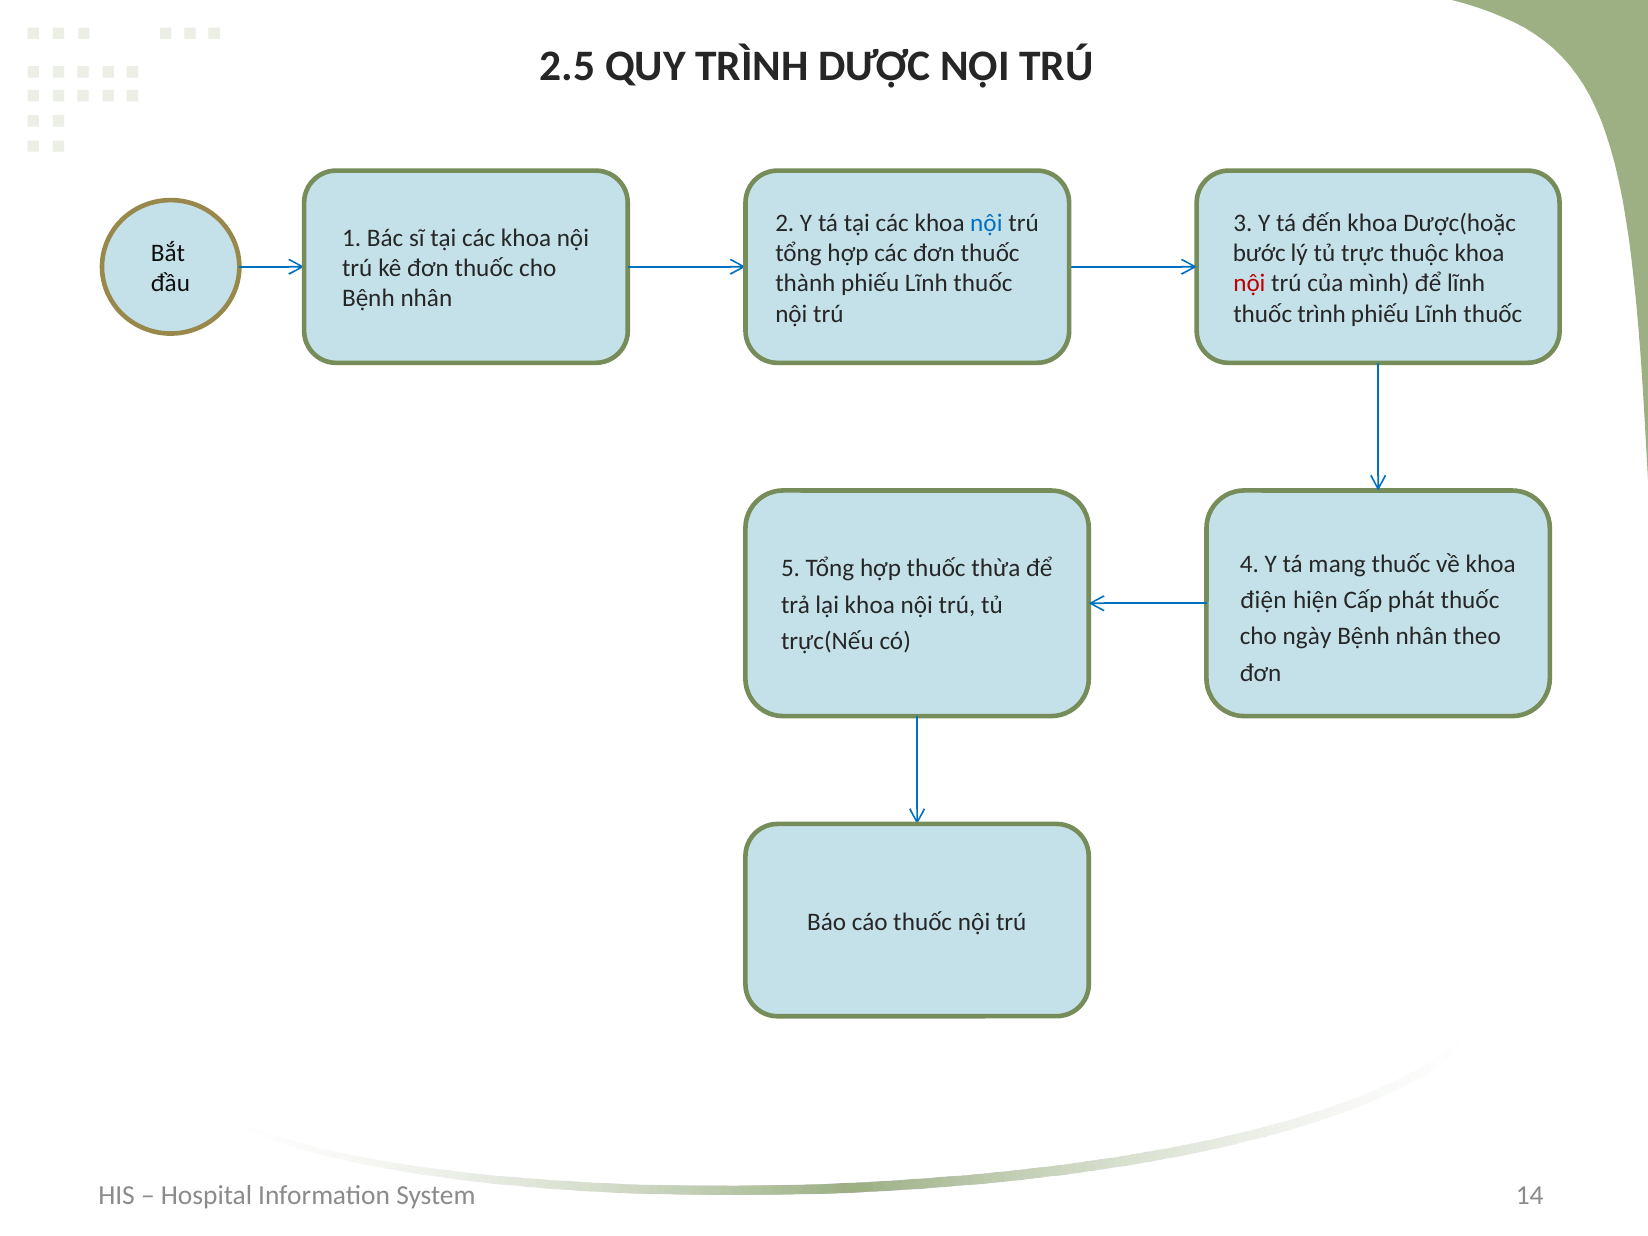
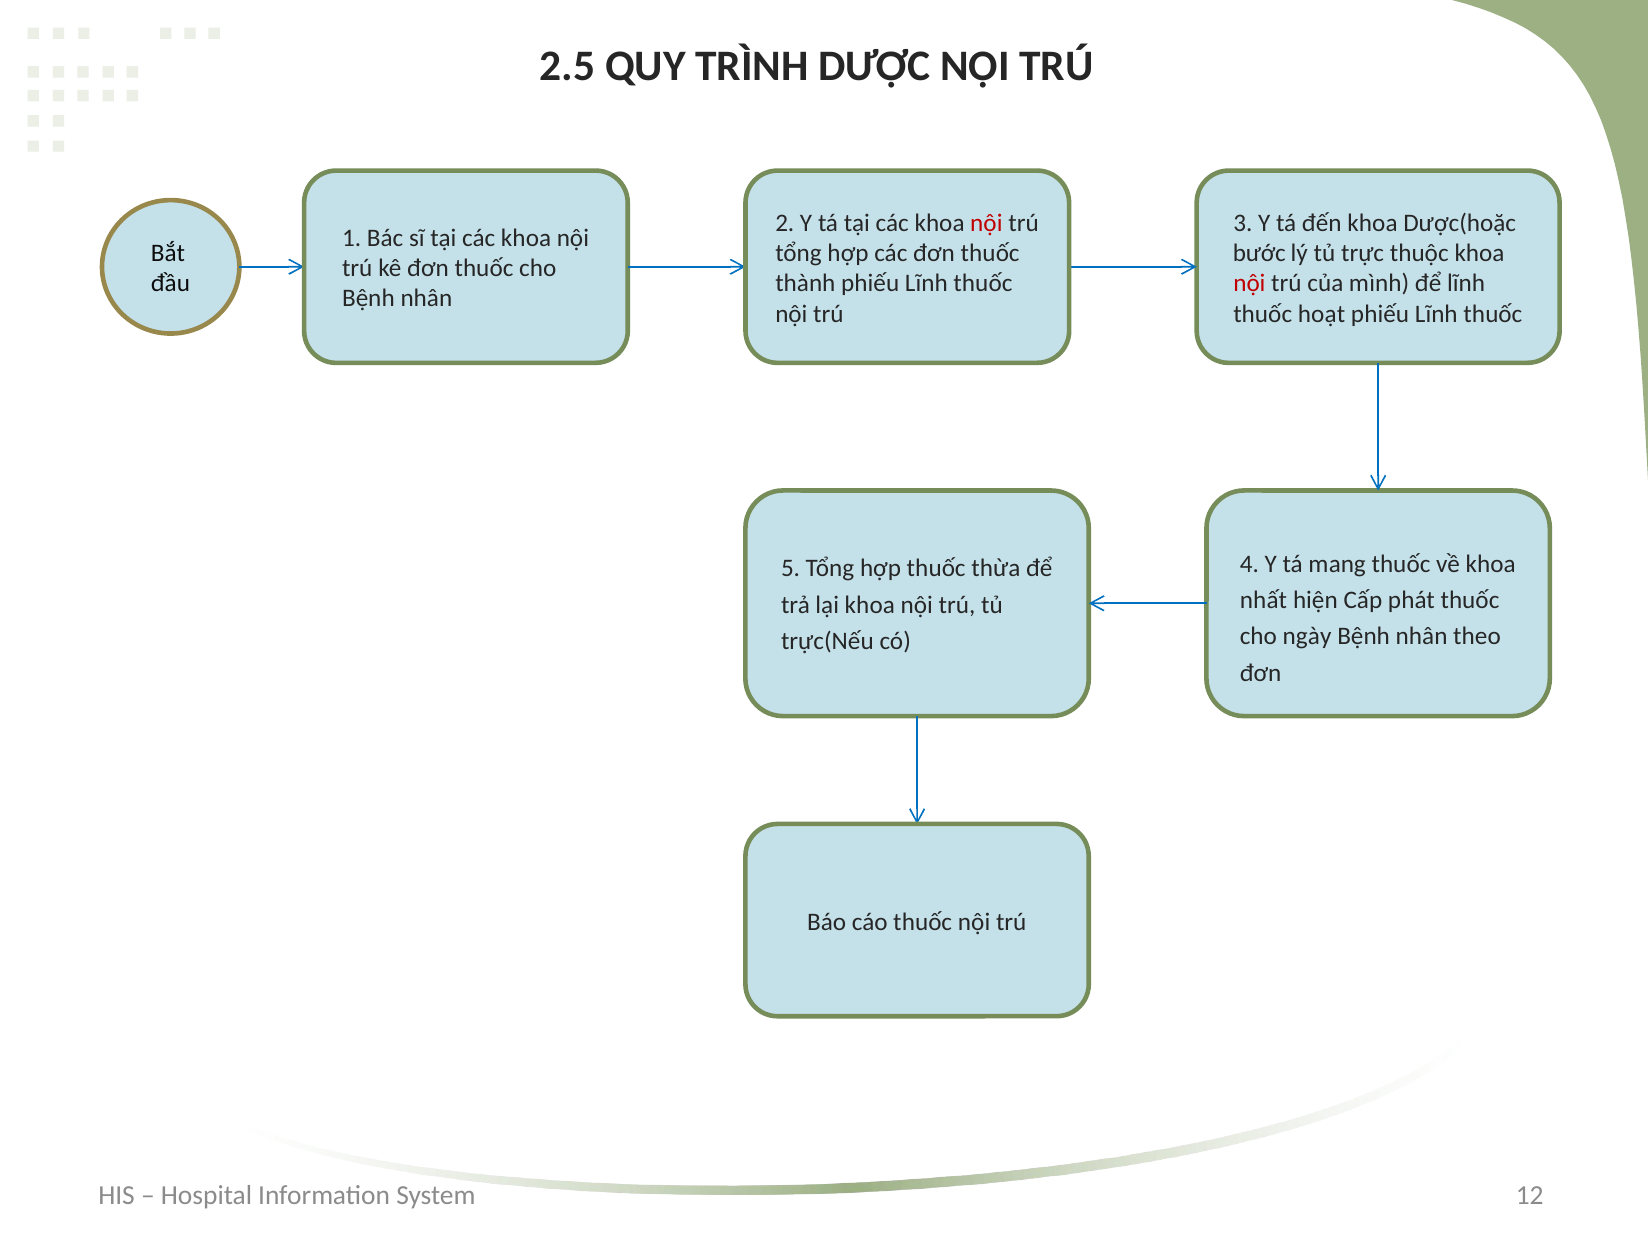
nội at (986, 223) colour: blue -> red
thuốc trình: trình -> hoạt
điện: điện -> nhất
14: 14 -> 12
